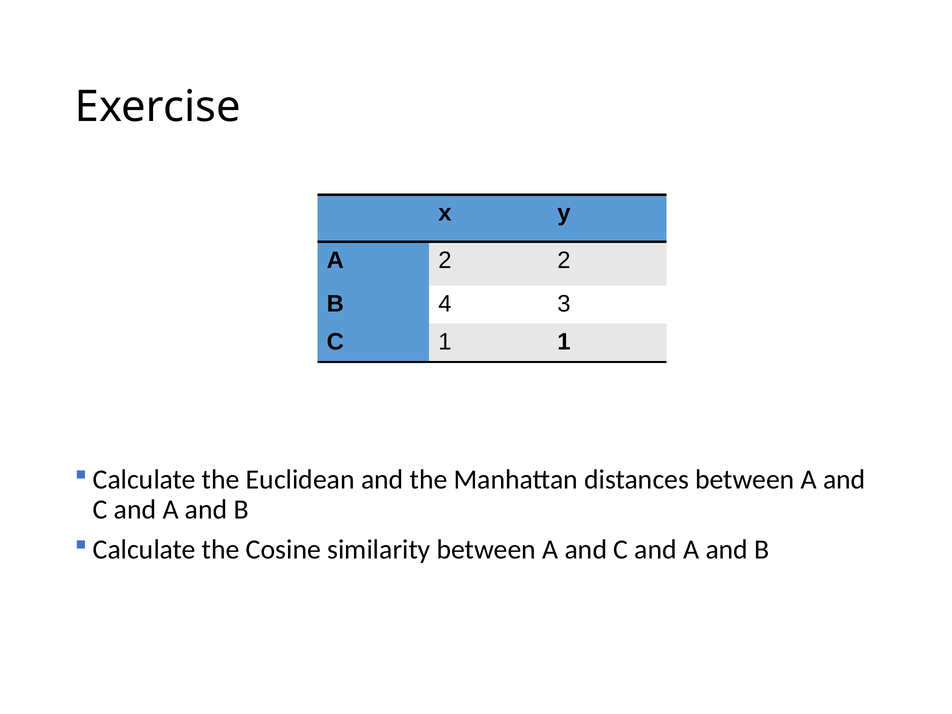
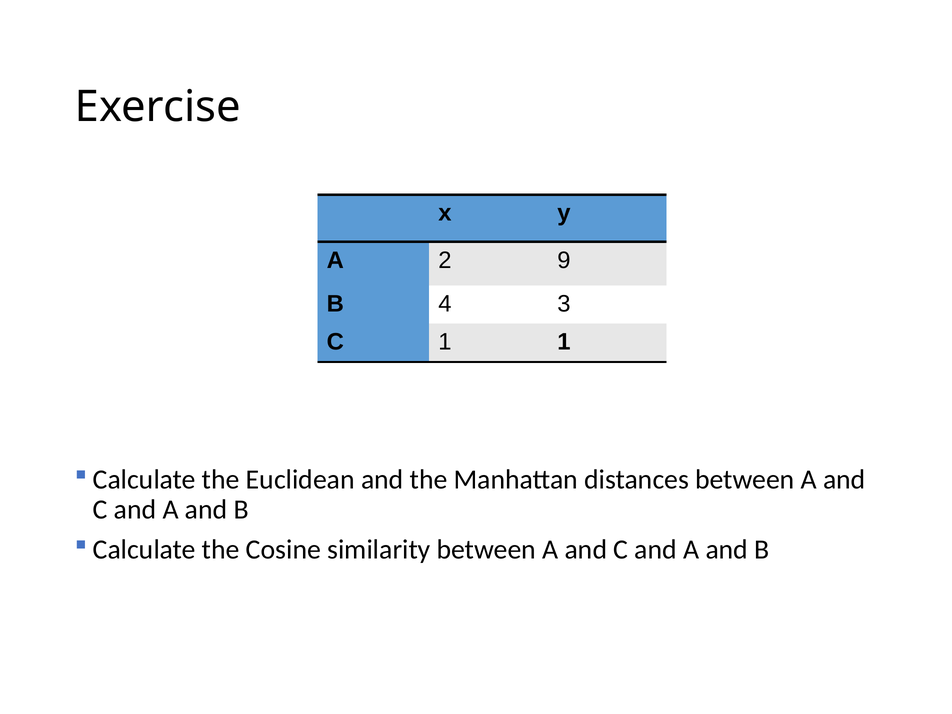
2 2: 2 -> 9
